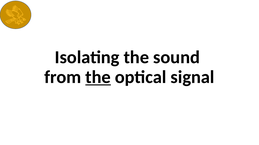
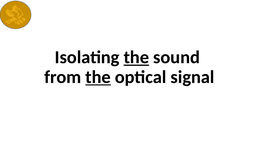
the at (136, 58) underline: none -> present
